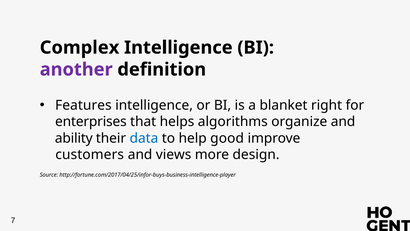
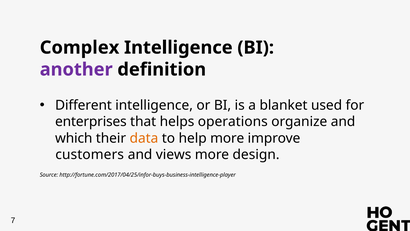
Features: Features -> Different
right: right -> used
algorithms: algorithms -> operations
ability: ability -> which
data colour: blue -> orange
help good: good -> more
